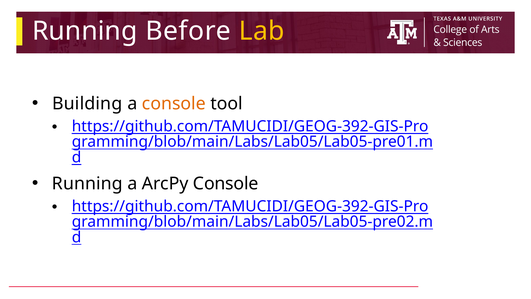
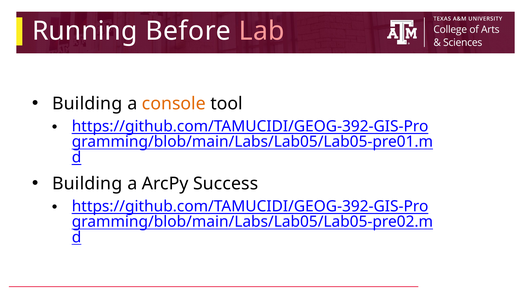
Lab colour: yellow -> pink
Running at (87, 183): Running -> Building
ArcPy Console: Console -> Success
